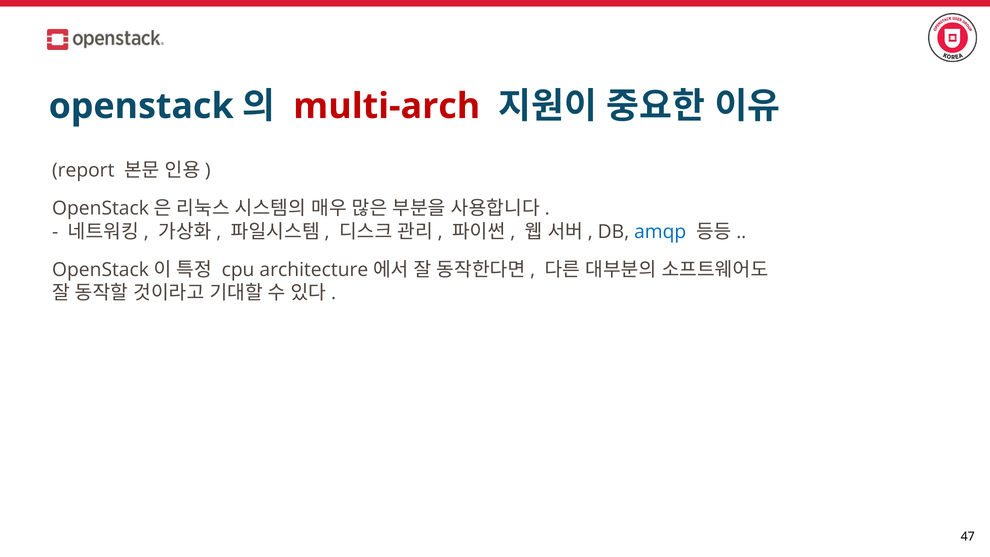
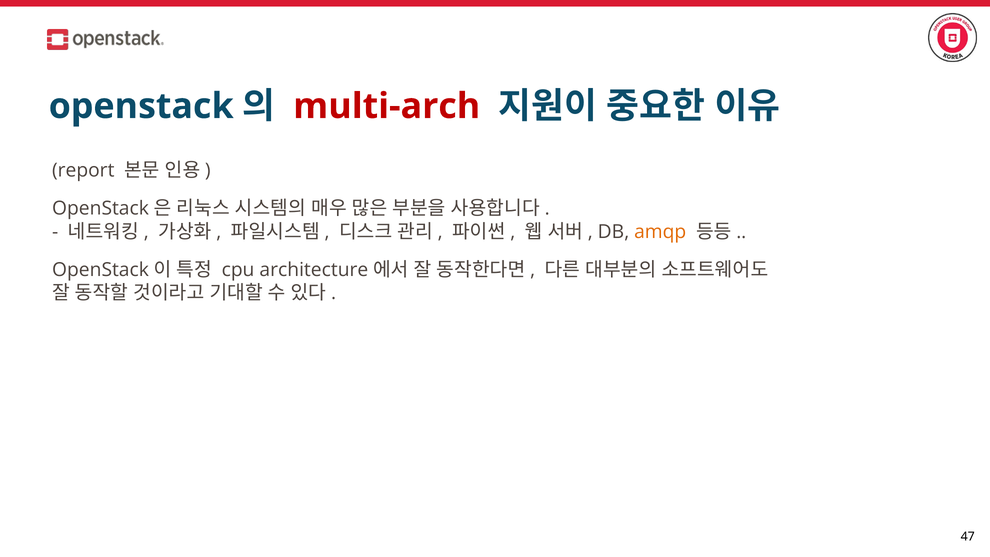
amqp colour: blue -> orange
